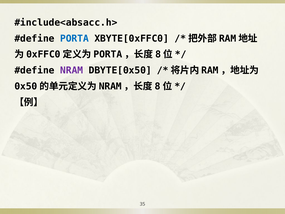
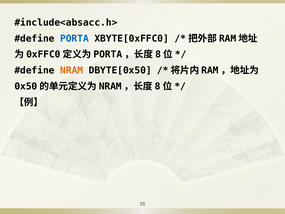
NRAM colour: purple -> orange
